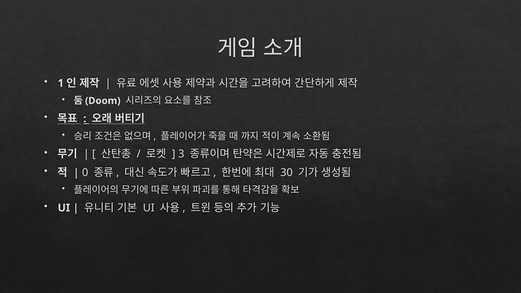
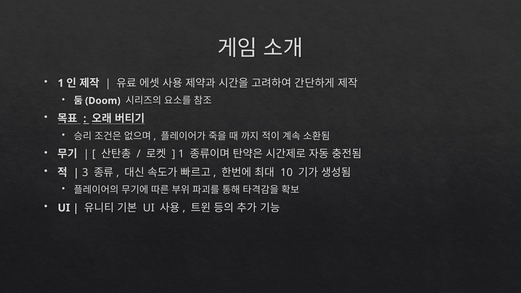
3 at (181, 154): 3 -> 1
0: 0 -> 3
30: 30 -> 10
